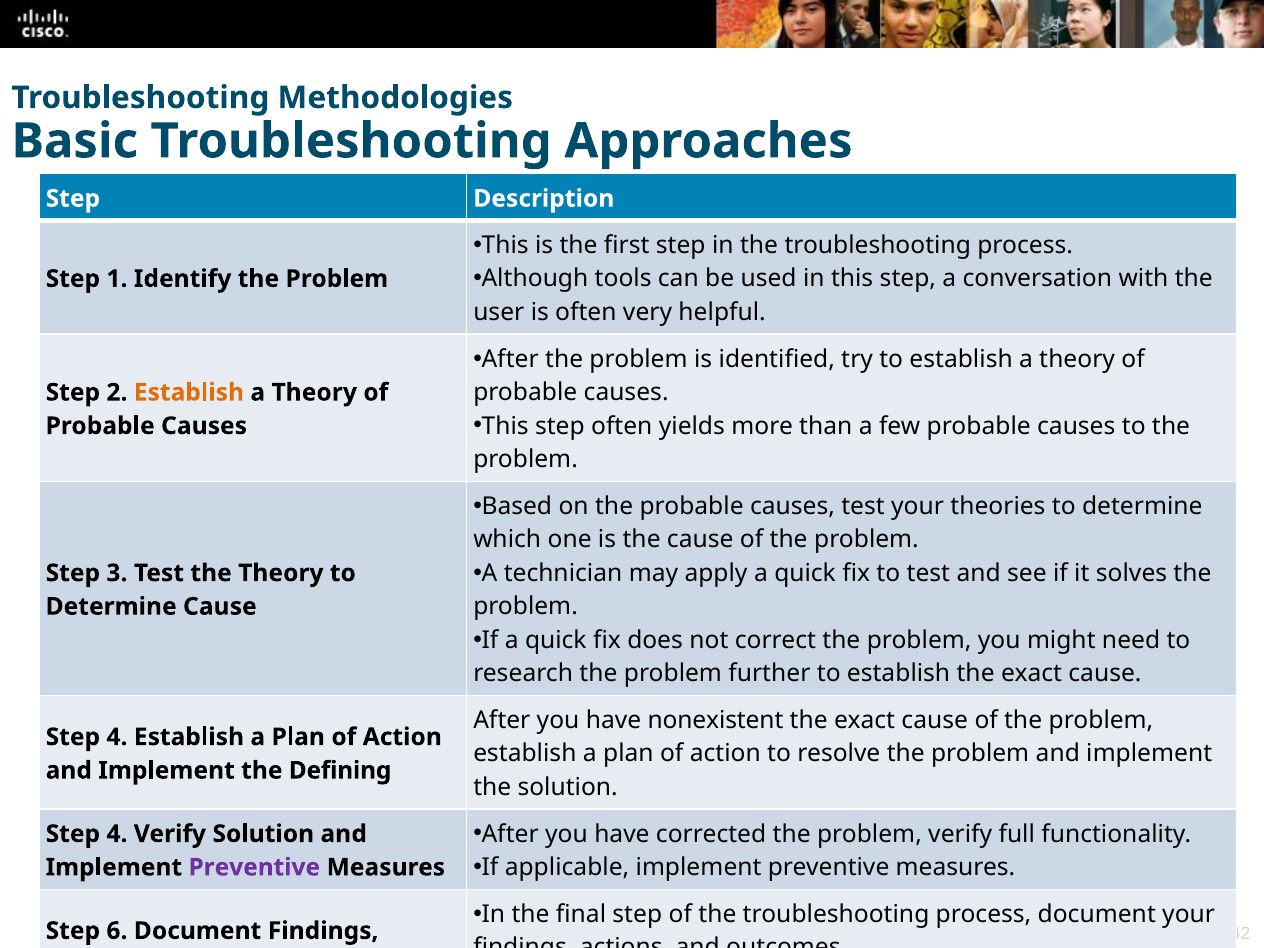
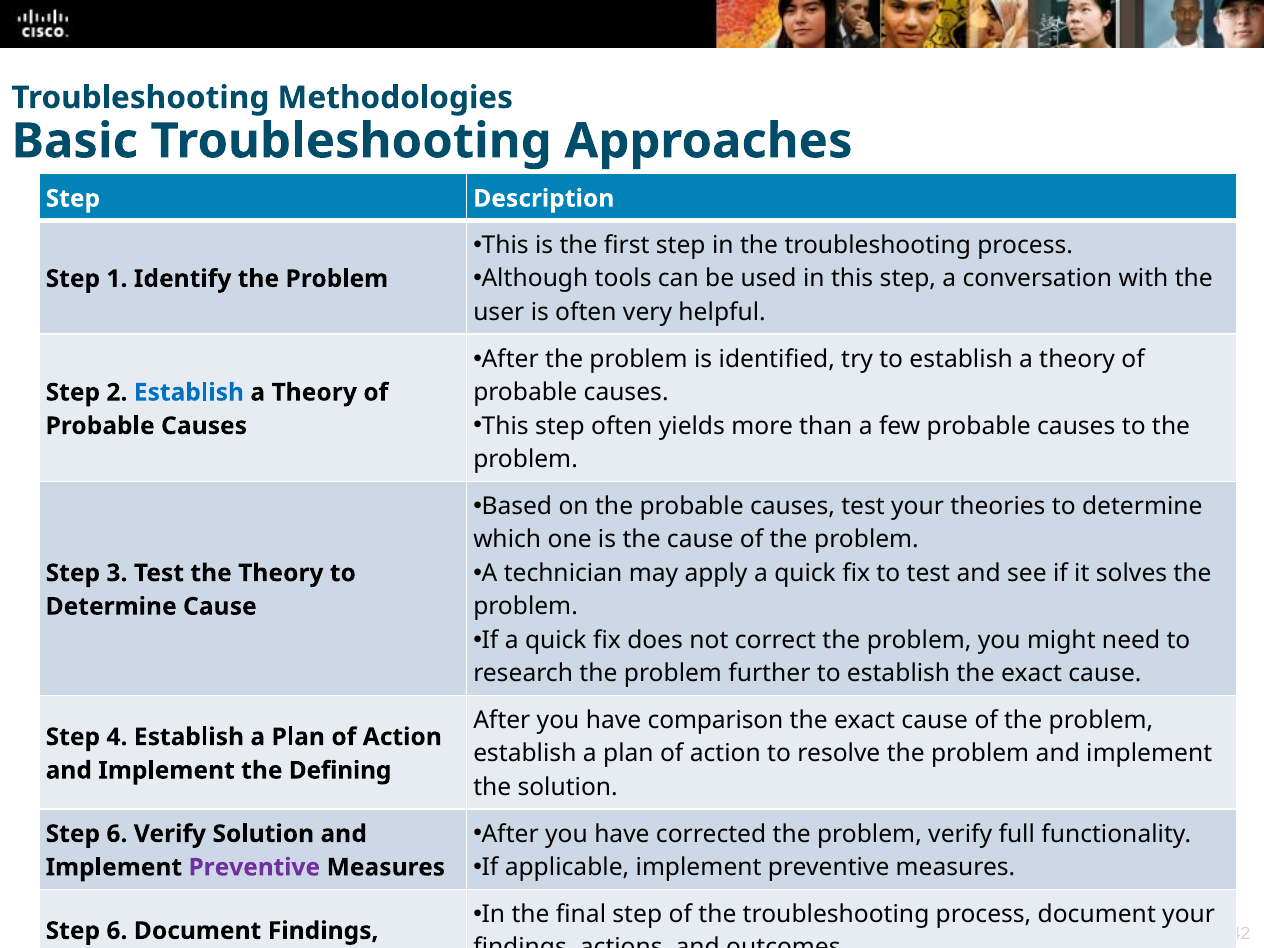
Establish at (189, 392) colour: orange -> blue
nonexistent: nonexistent -> comparison
4 at (117, 834): 4 -> 6
